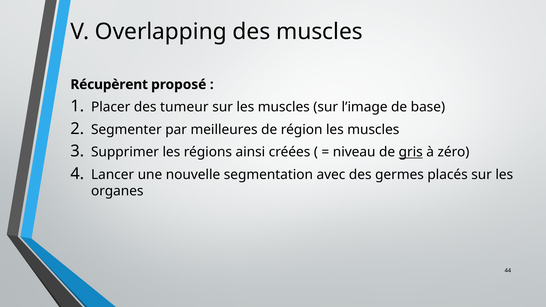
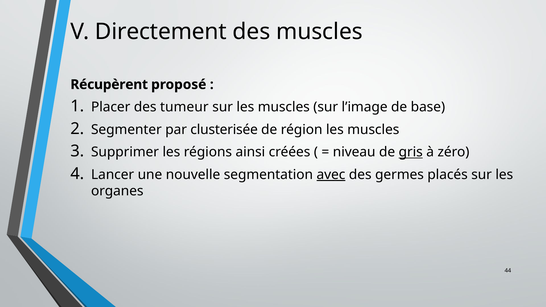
Overlapping: Overlapping -> Directement
meilleures: meilleures -> clusterisée
avec underline: none -> present
